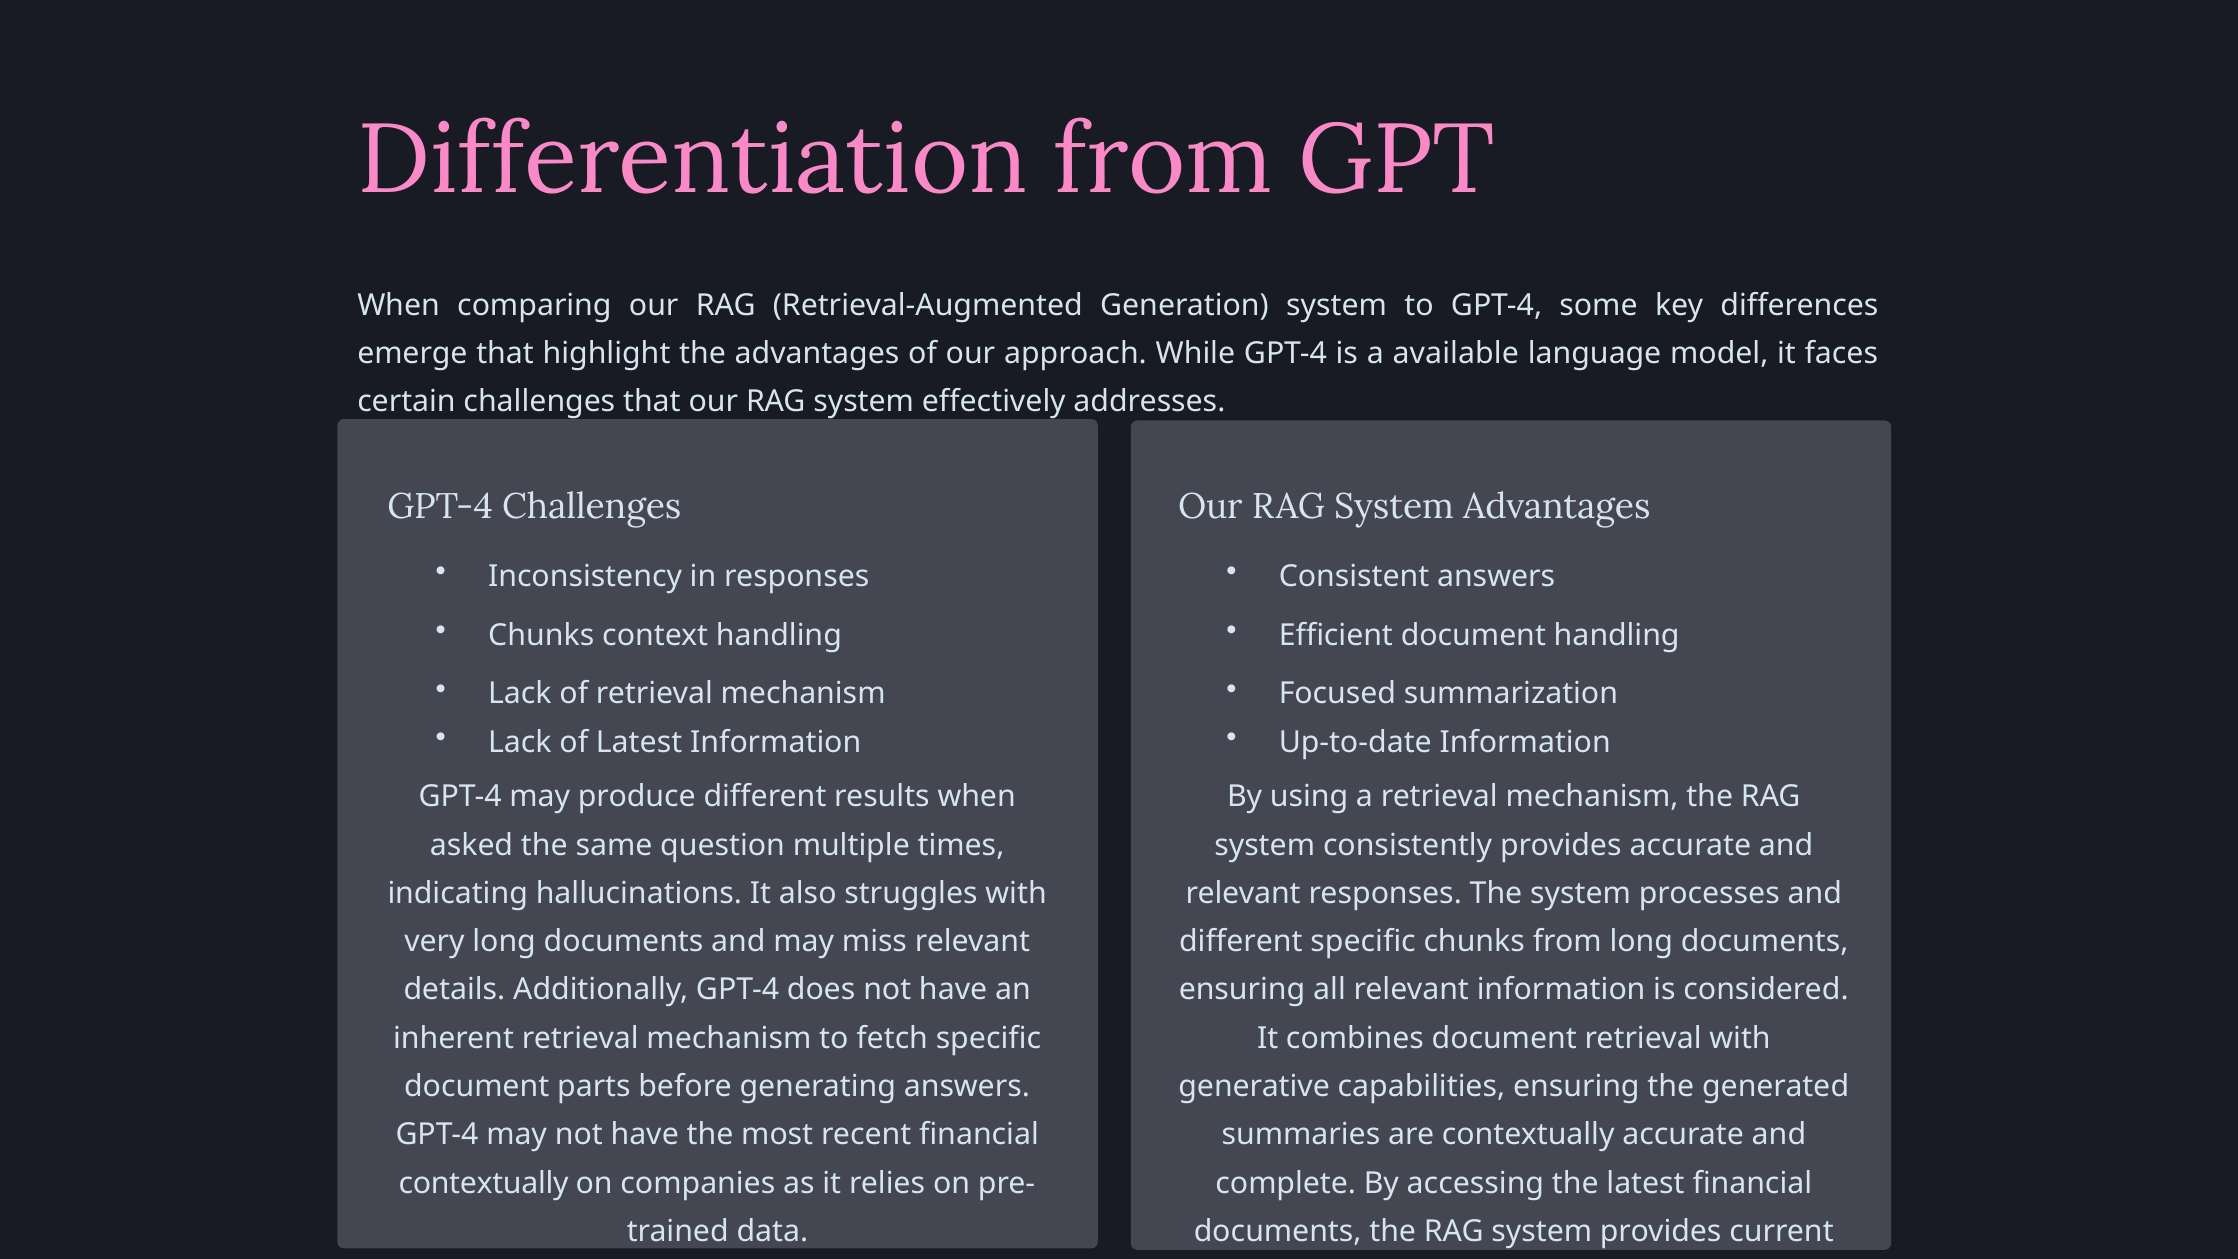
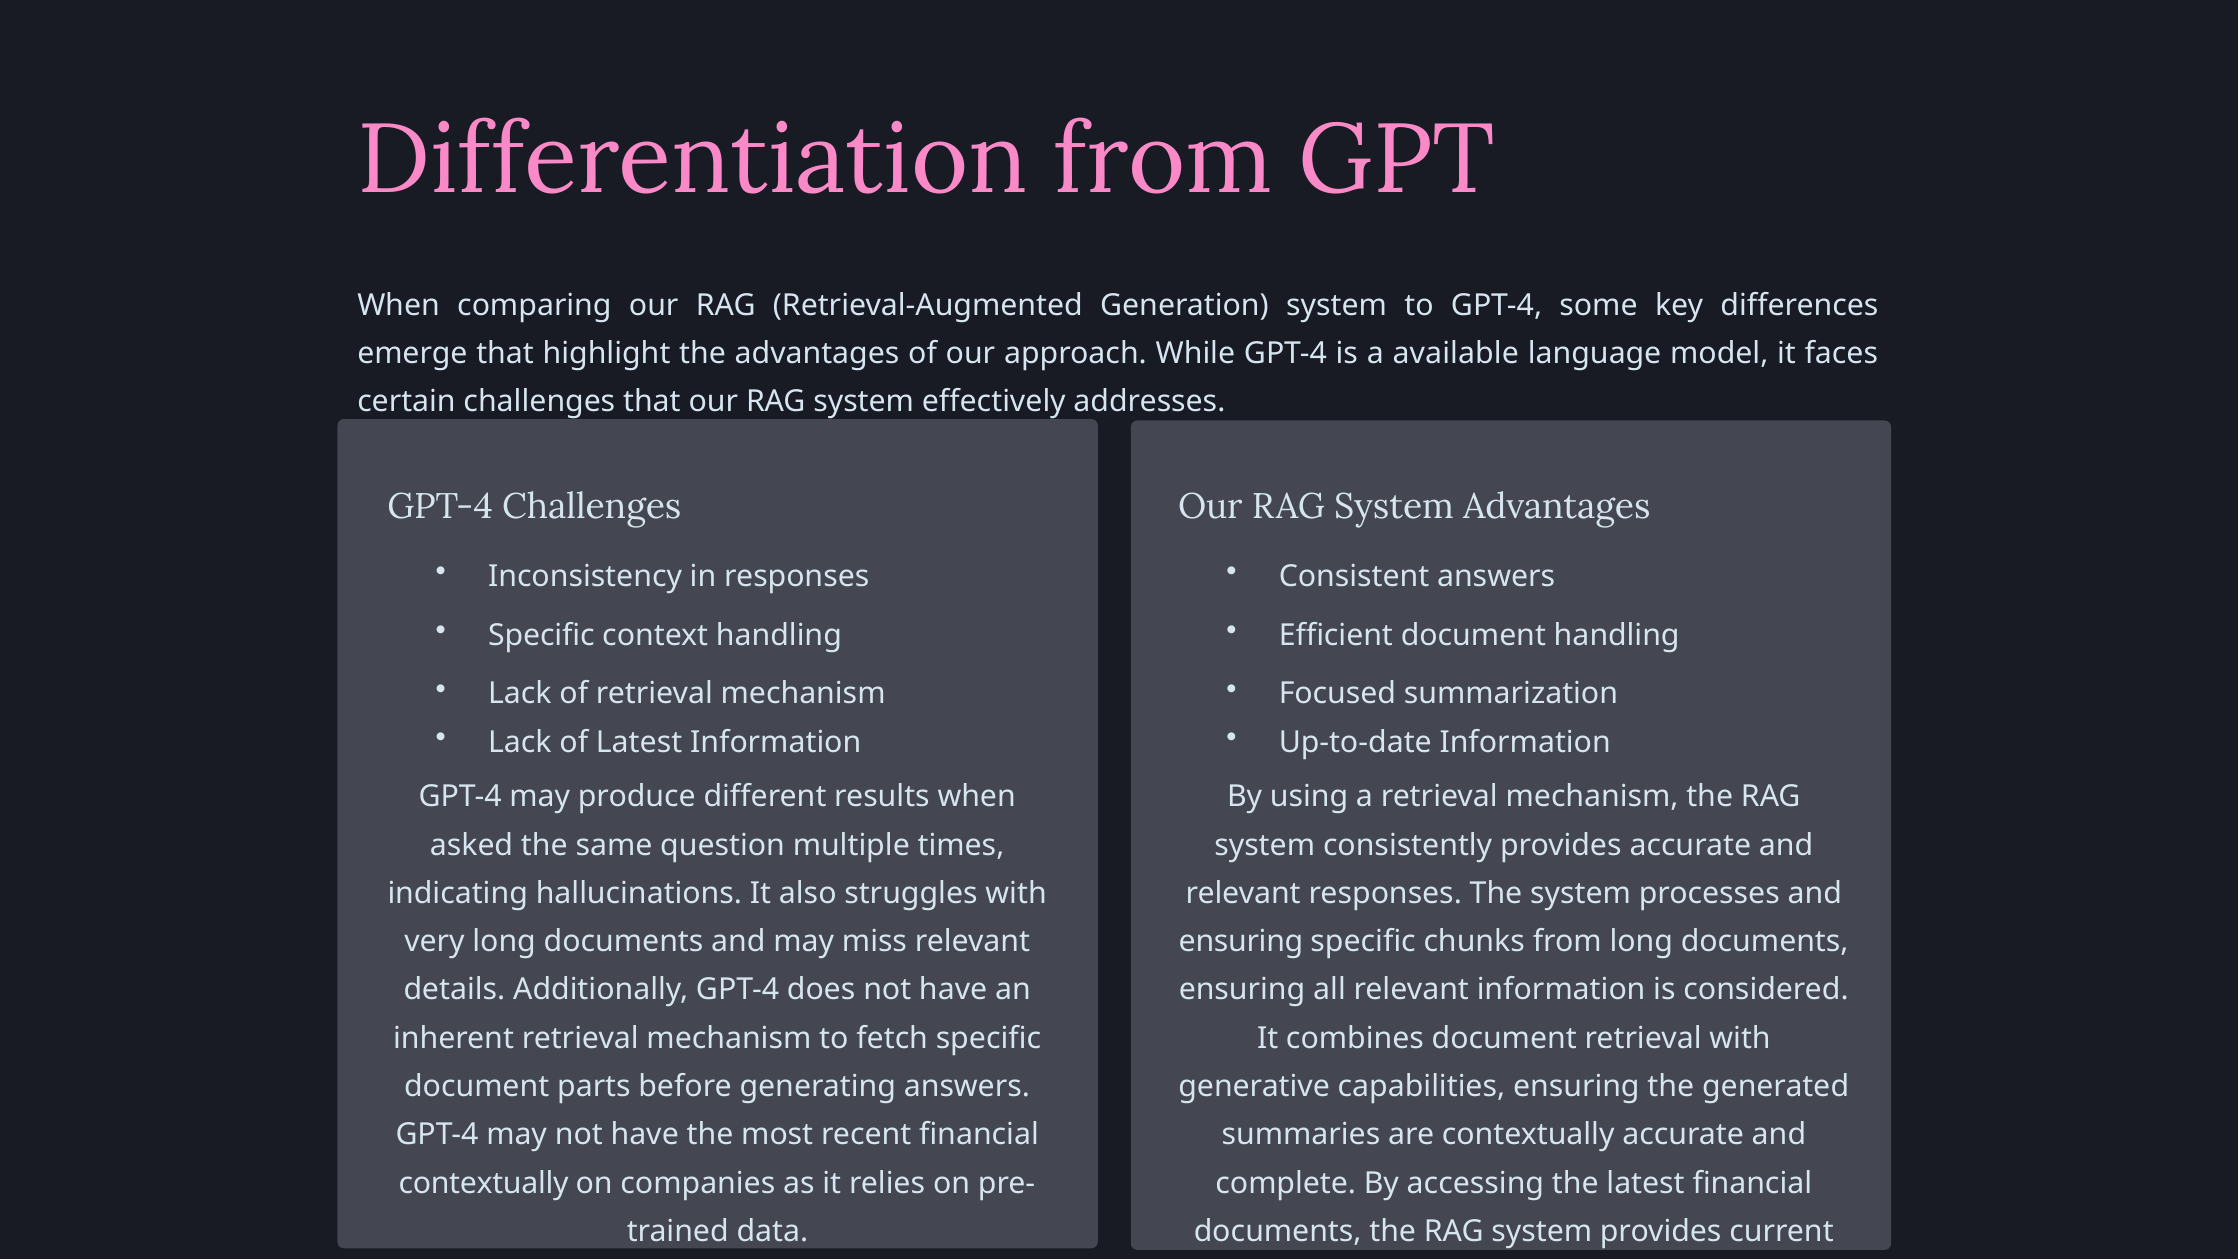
Chunks at (541, 635): Chunks -> Specific
different at (1241, 942): different -> ensuring
